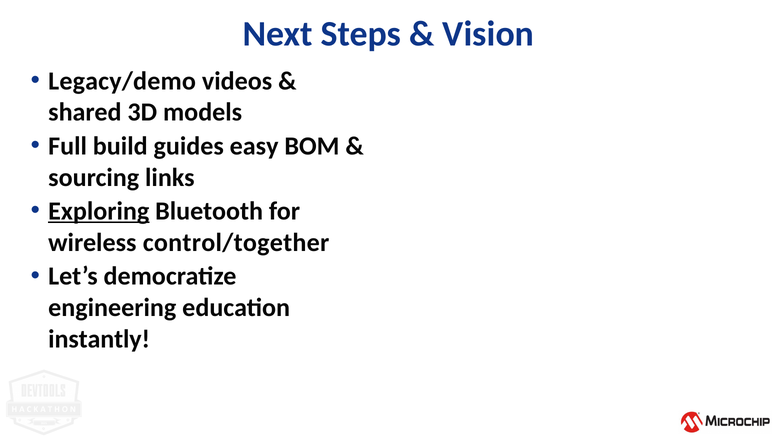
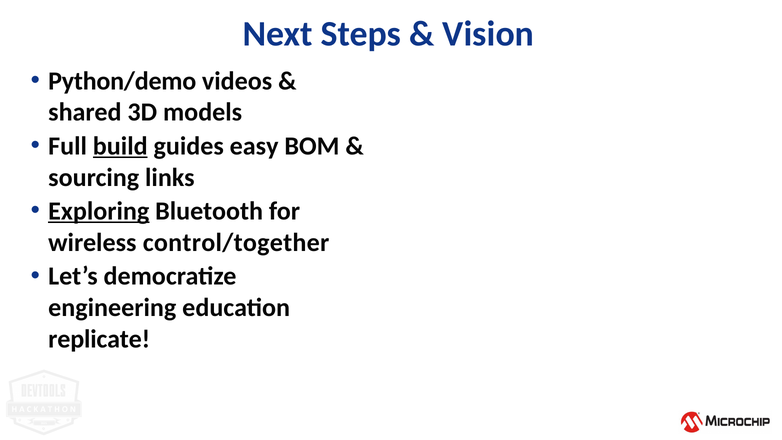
Legacy/demo: Legacy/demo -> Python/demo
build underline: none -> present
instantly: instantly -> replicate
